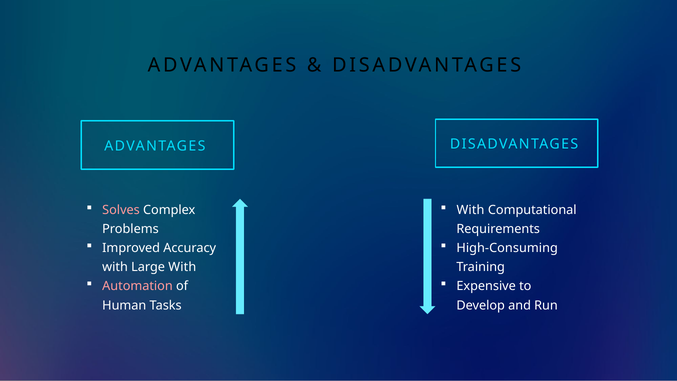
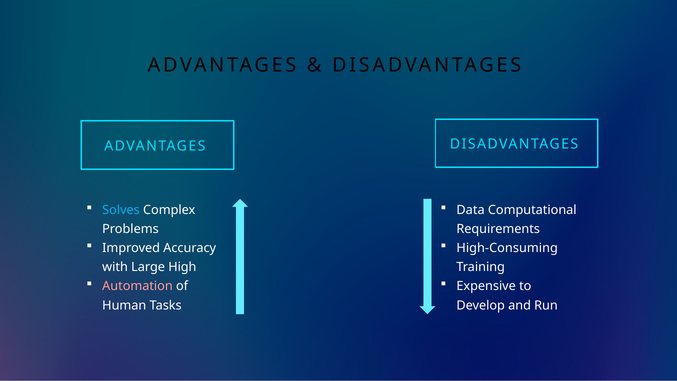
Solves colour: pink -> light blue
With at (471, 210): With -> Data
Large With: With -> High
